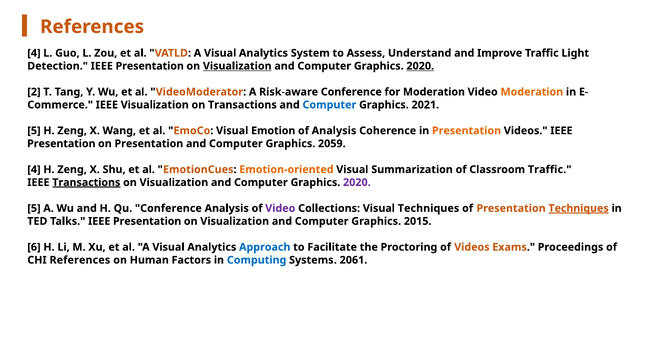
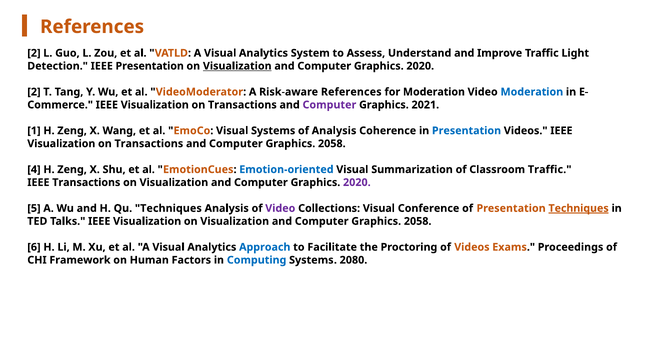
4 at (34, 53): 4 -> 2
2020 at (420, 66) underline: present -> none
Risk-aware Conference: Conference -> References
Moderation at (532, 92) colour: orange -> blue
Computer at (329, 105) colour: blue -> purple
5 at (34, 131): 5 -> 1
Visual Emotion: Emotion -> Systems
Presentation at (467, 131) colour: orange -> blue
Presentation at (61, 144): Presentation -> Visualization
Presentation at (149, 144): Presentation -> Transactions
2059 at (332, 144): 2059 -> 2058
Emotion-oriented colour: orange -> blue
Transactions at (86, 182) underline: present -> none
Qu Conference: Conference -> Techniques
Visual Techniques: Techniques -> Conference
Talks IEEE Presentation: Presentation -> Visualization
2015 at (418, 221): 2015 -> 2058
CHI References: References -> Framework
2061: 2061 -> 2080
